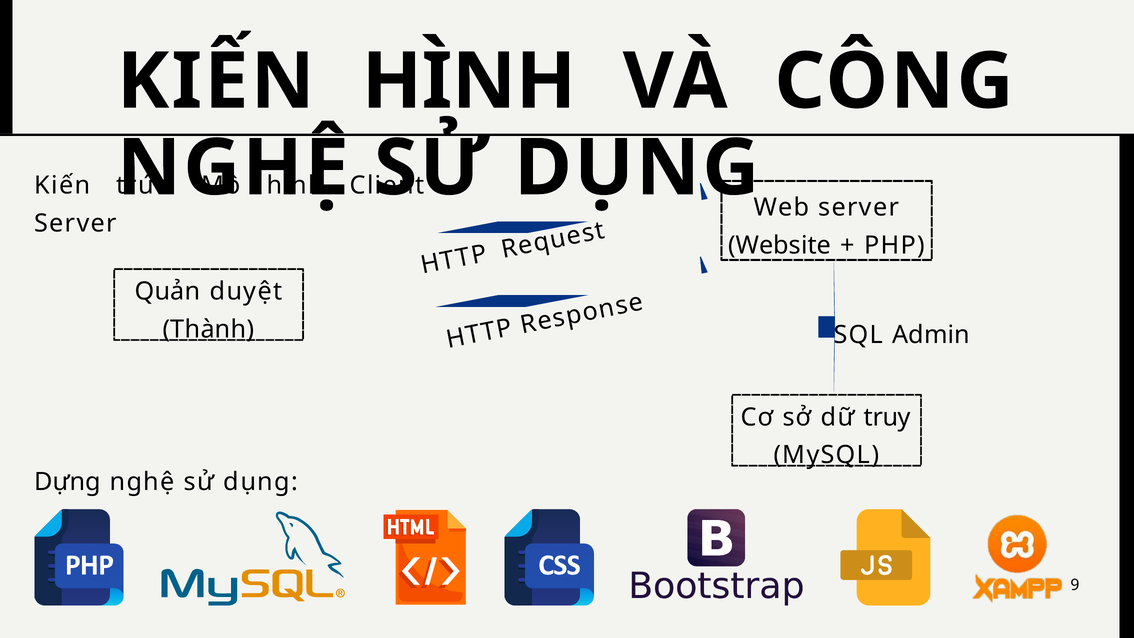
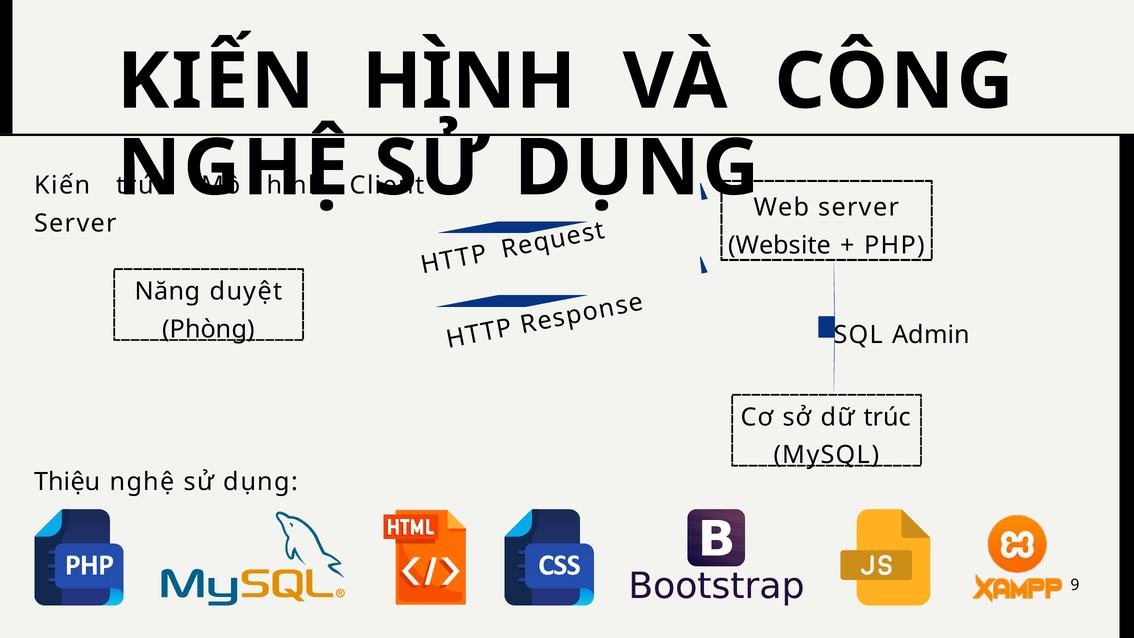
Quản: Quản -> Năng
Thành: Thành -> Phòng
dữ truy: truy -> trúc
Dựng: Dựng -> Thiệu
